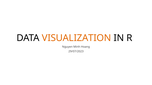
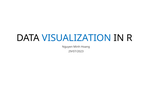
VISUALIZATION colour: orange -> blue
